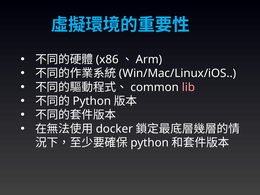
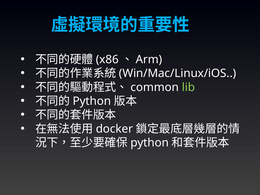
lib colour: pink -> light green
